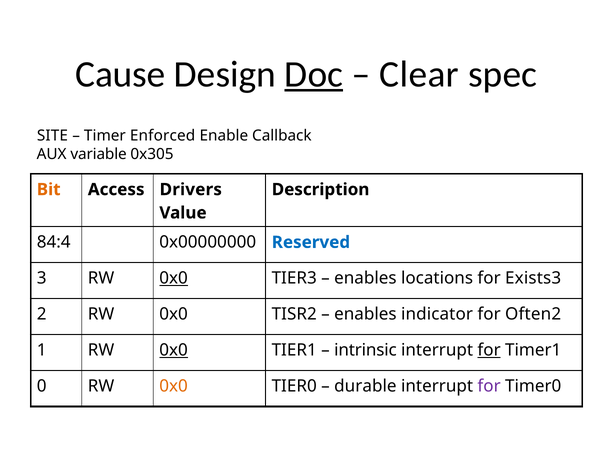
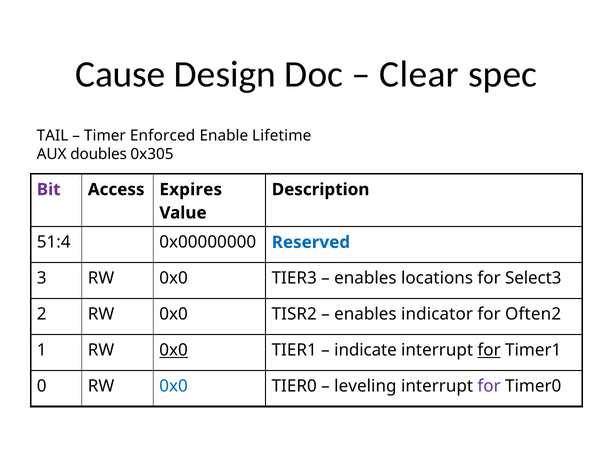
Doc underline: present -> none
SITE: SITE -> TAIL
Callback: Callback -> Lifetime
variable: variable -> doubles
Bit colour: orange -> purple
Drivers: Drivers -> Expires
84:4: 84:4 -> 51:4
0x0 at (174, 278) underline: present -> none
Exists3: Exists3 -> Select3
intrinsic: intrinsic -> indicate
0x0 at (174, 386) colour: orange -> blue
durable: durable -> leveling
